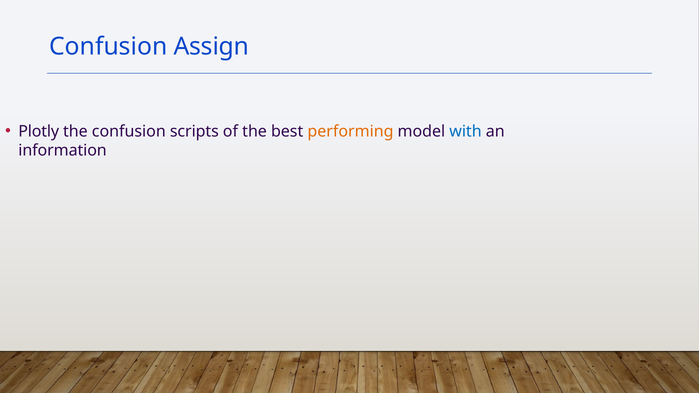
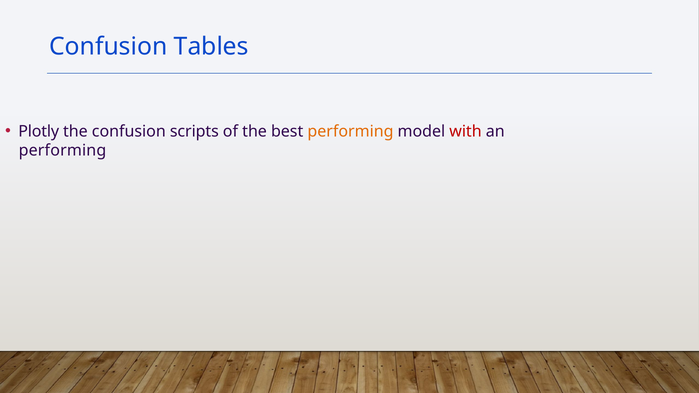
Assign: Assign -> Tables
with colour: blue -> red
information at (63, 150): information -> performing
